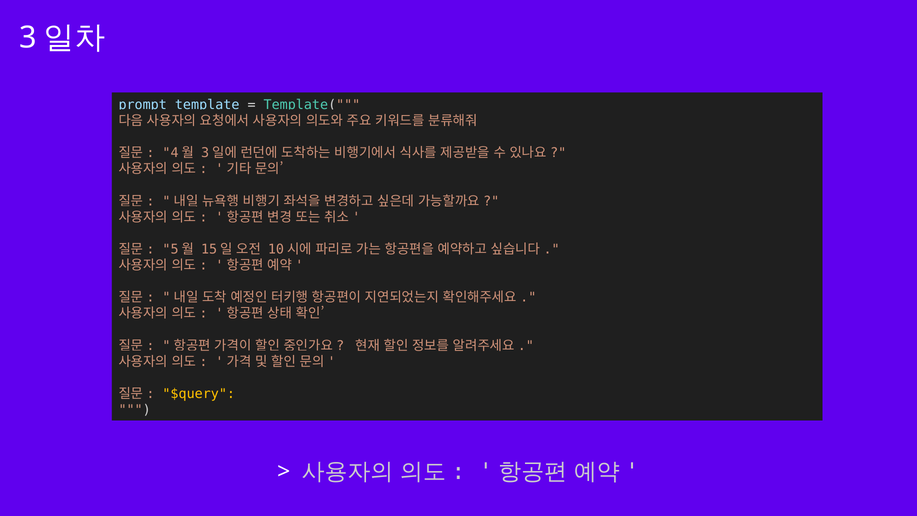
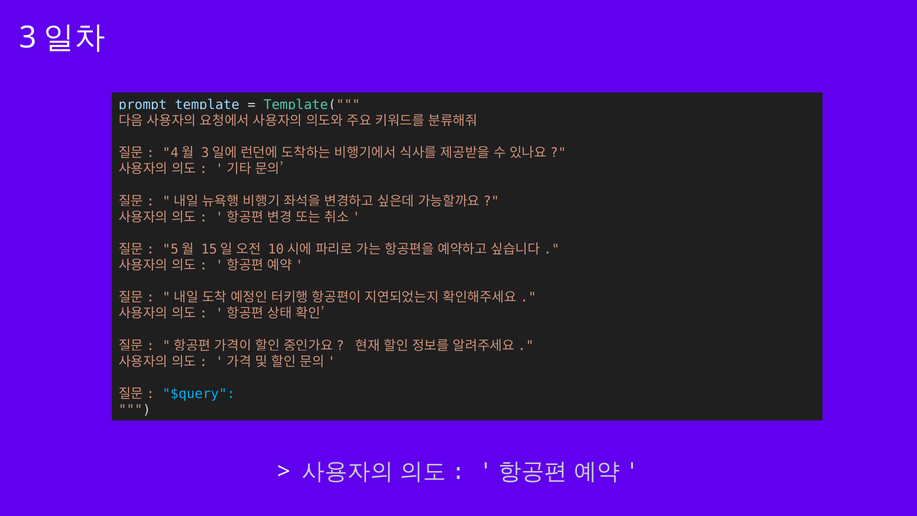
$query colour: yellow -> light blue
